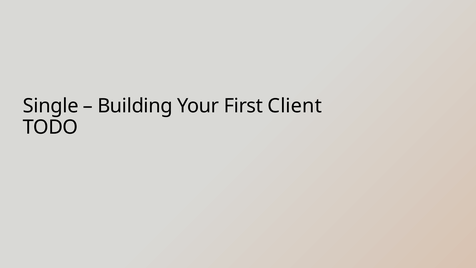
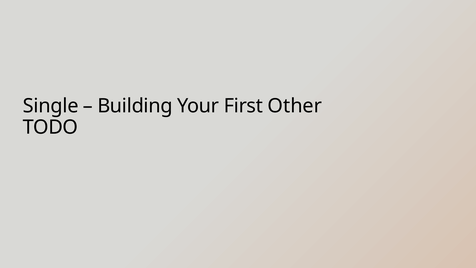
Client: Client -> Other
